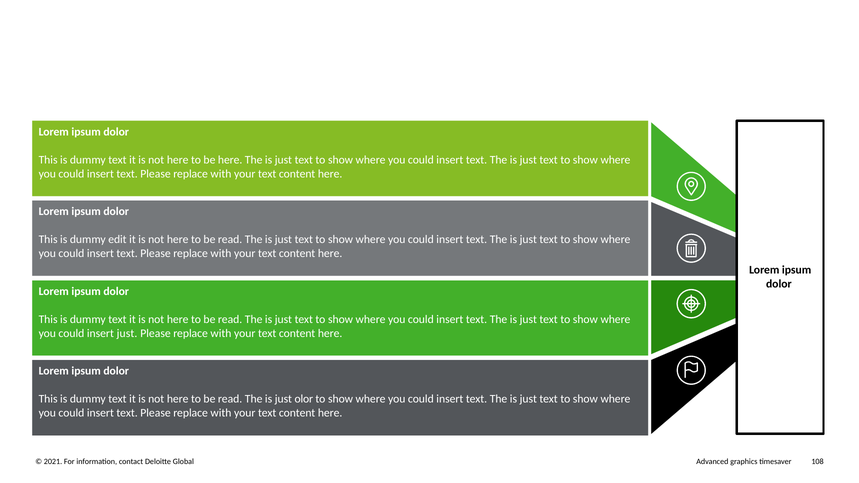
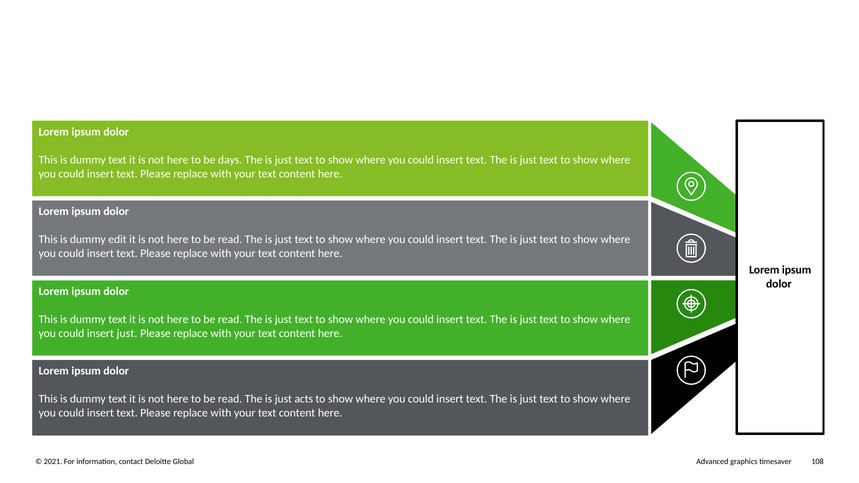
be here: here -> days
olor: olor -> acts
